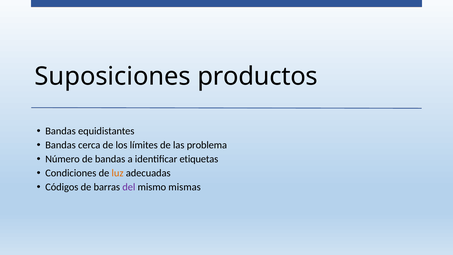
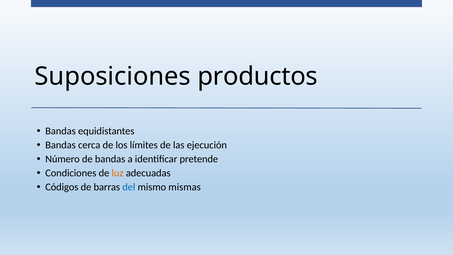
problema: problema -> ejecución
etiquetas: etiquetas -> pretende
del colour: purple -> blue
